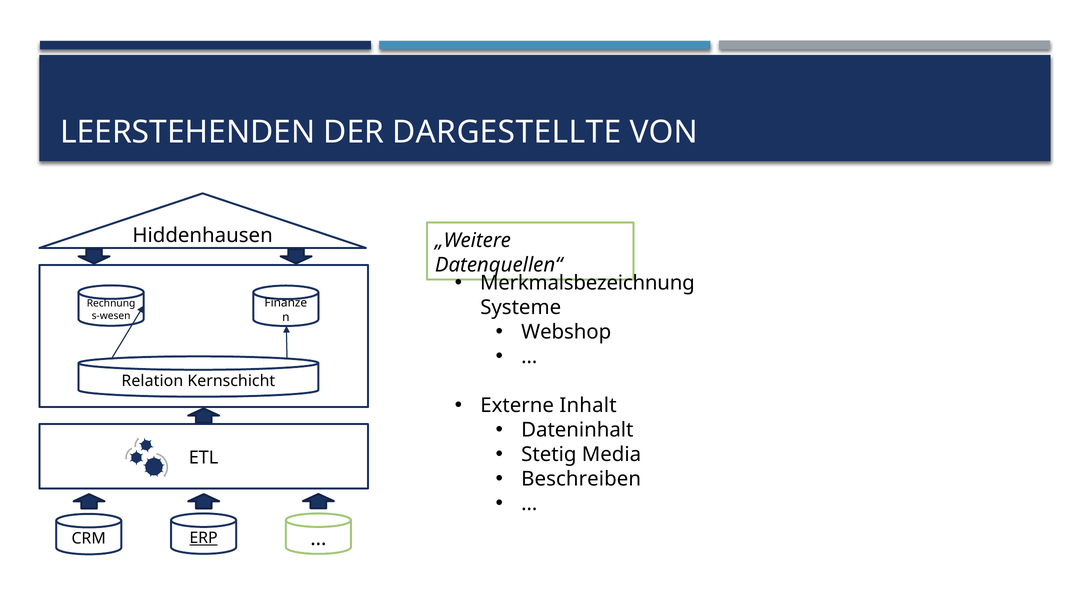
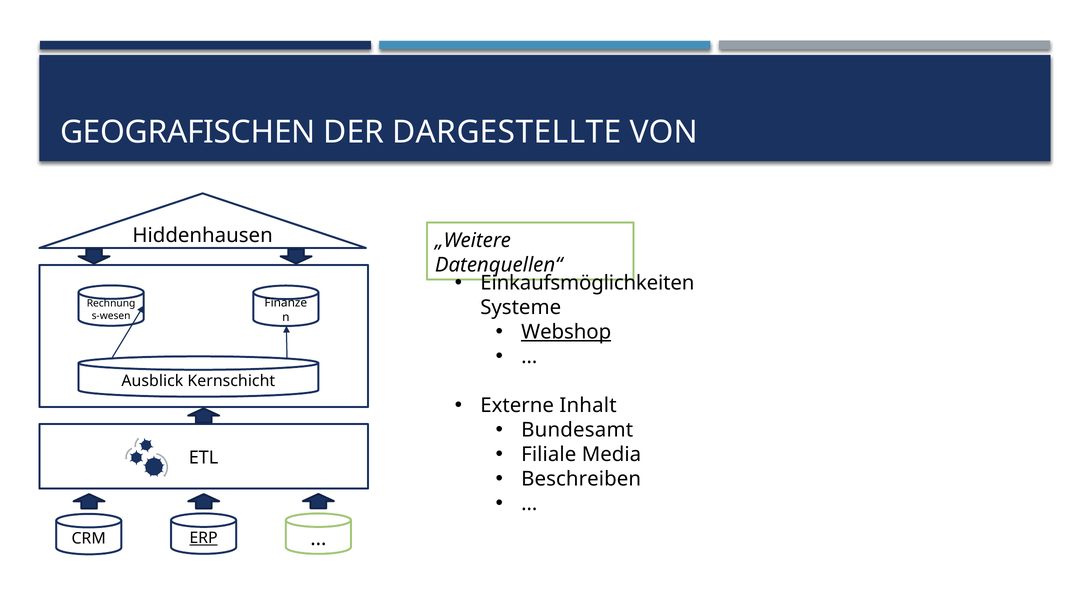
LEERSTEHENDEN: LEERSTEHENDEN -> GEOGRAFISCHEN
Merkmalsbezeichnung: Merkmalsbezeichnung -> Einkaufsmöglichkeiten
Webshop underline: none -> present
Relation: Relation -> Ausblick
Dateninhalt: Dateninhalt -> Bundesamt
Stetig: Stetig -> Filiale
